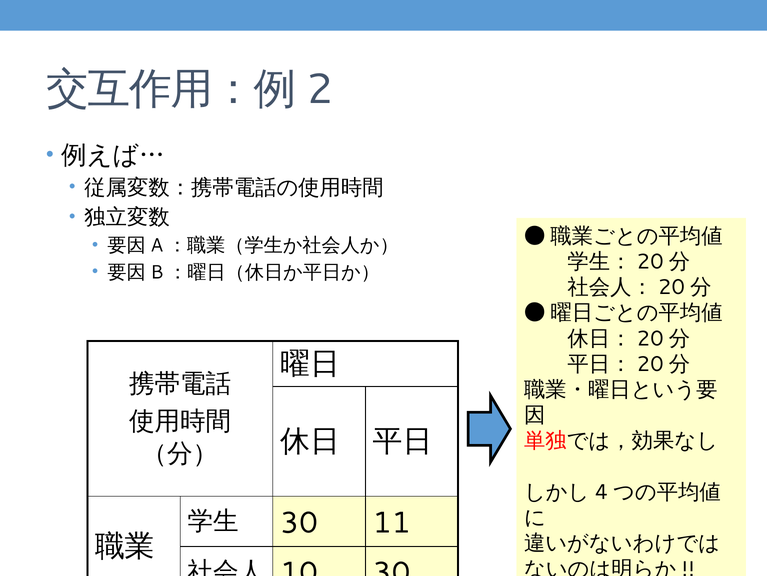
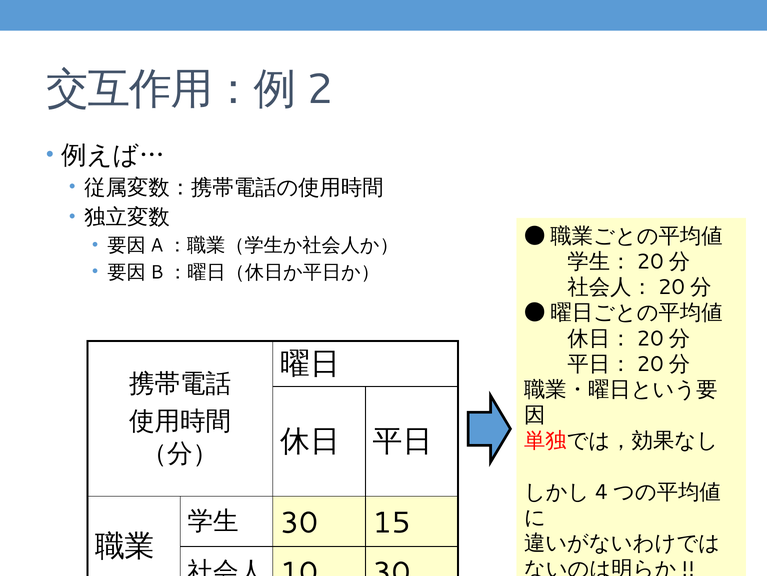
11: 11 -> 15
